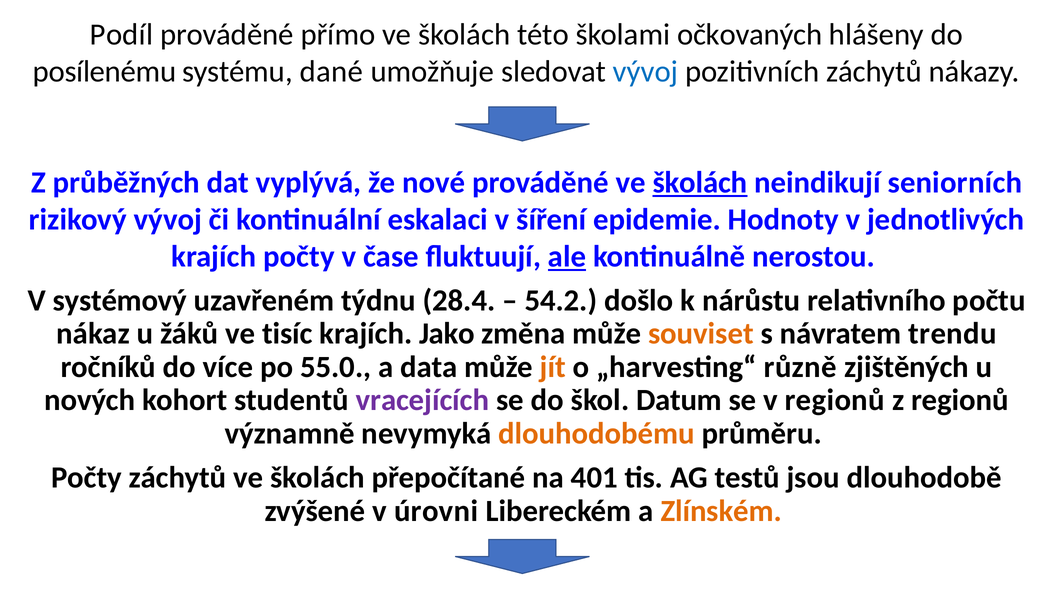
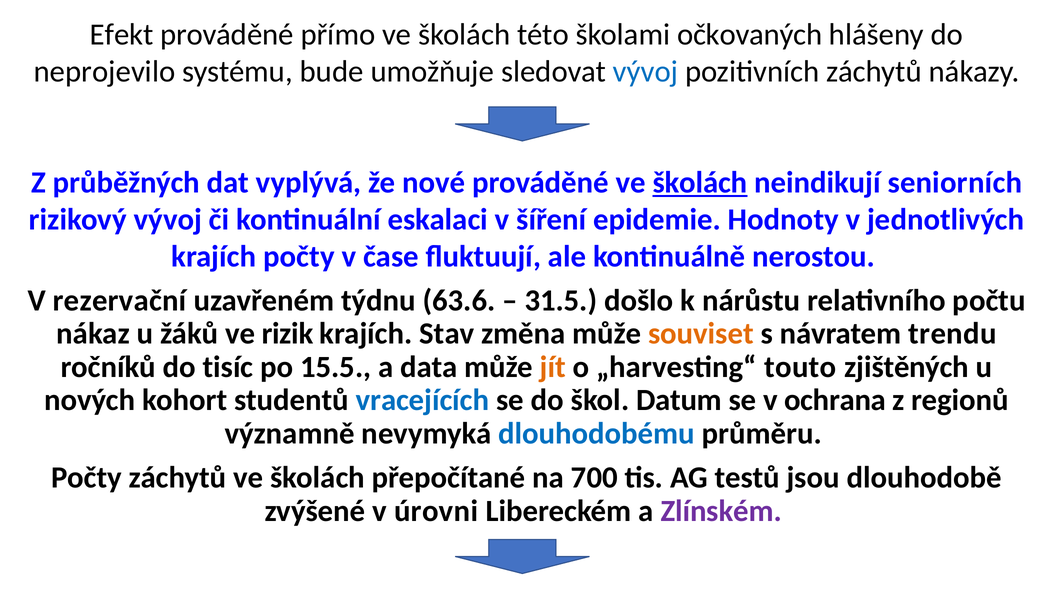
Podíl: Podíl -> Efekt
posílenému: posílenému -> neprojevilo
dané: dané -> bude
ale underline: present -> none
systémový: systémový -> rezervační
28.4: 28.4 -> 63.6
54.2: 54.2 -> 31.5
tisíc: tisíc -> rizik
Jako: Jako -> Stav
více: více -> tisíc
55.0: 55.0 -> 15.5
různě: různě -> touto
vracejících colour: purple -> blue
v regionů: regionů -> ochrana
dlouhodobému colour: orange -> blue
401: 401 -> 700
Zlínském colour: orange -> purple
